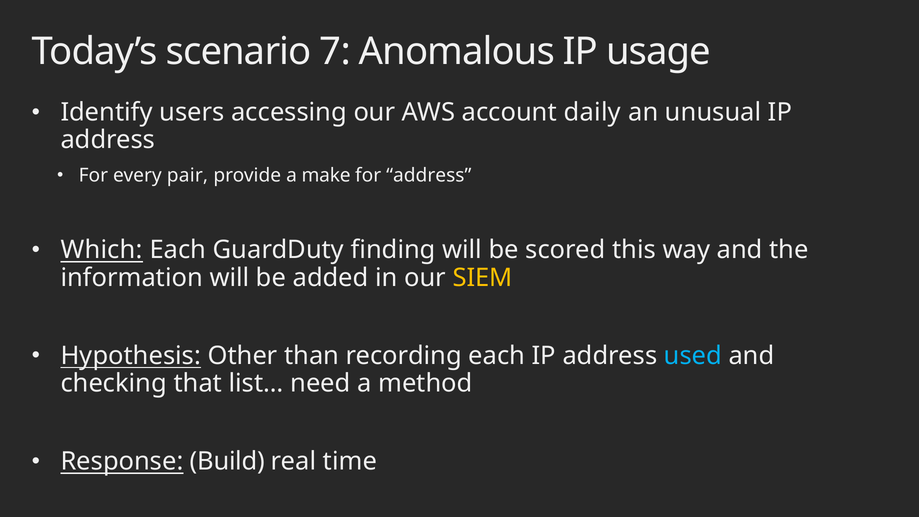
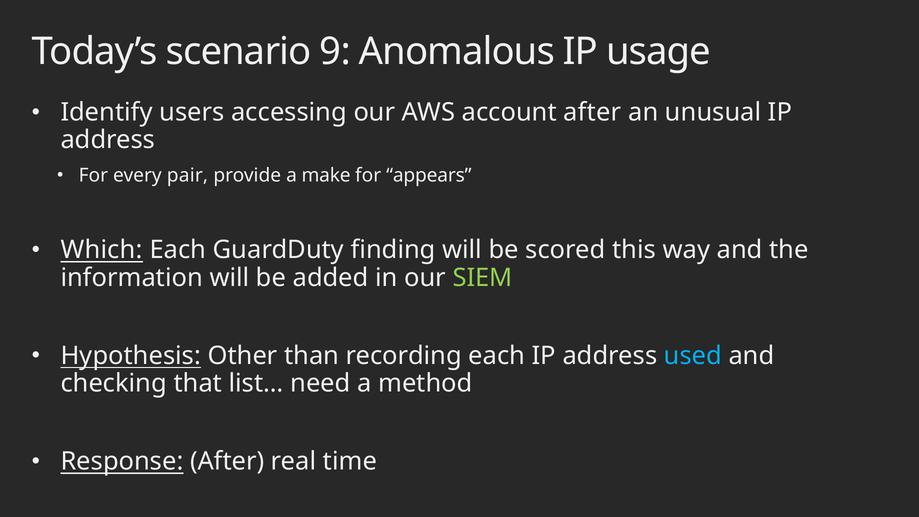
7: 7 -> 9
account daily: daily -> after
for address: address -> appears
SIEM colour: yellow -> light green
Response Build: Build -> After
